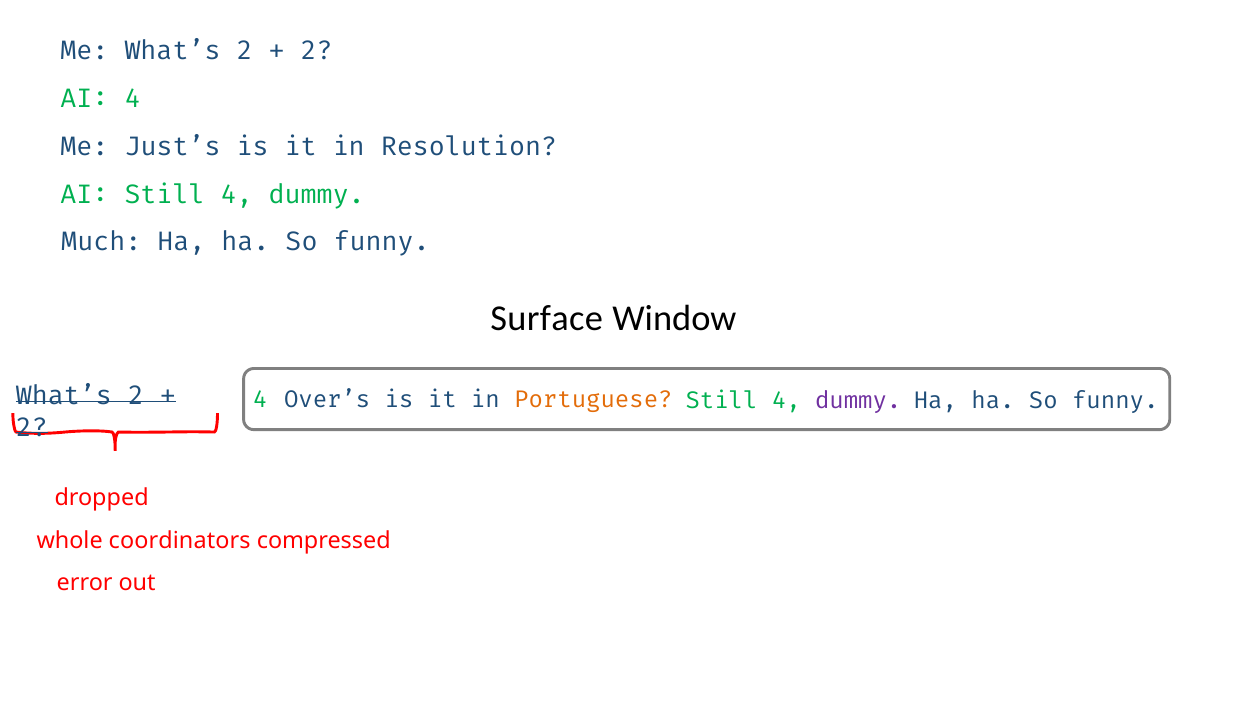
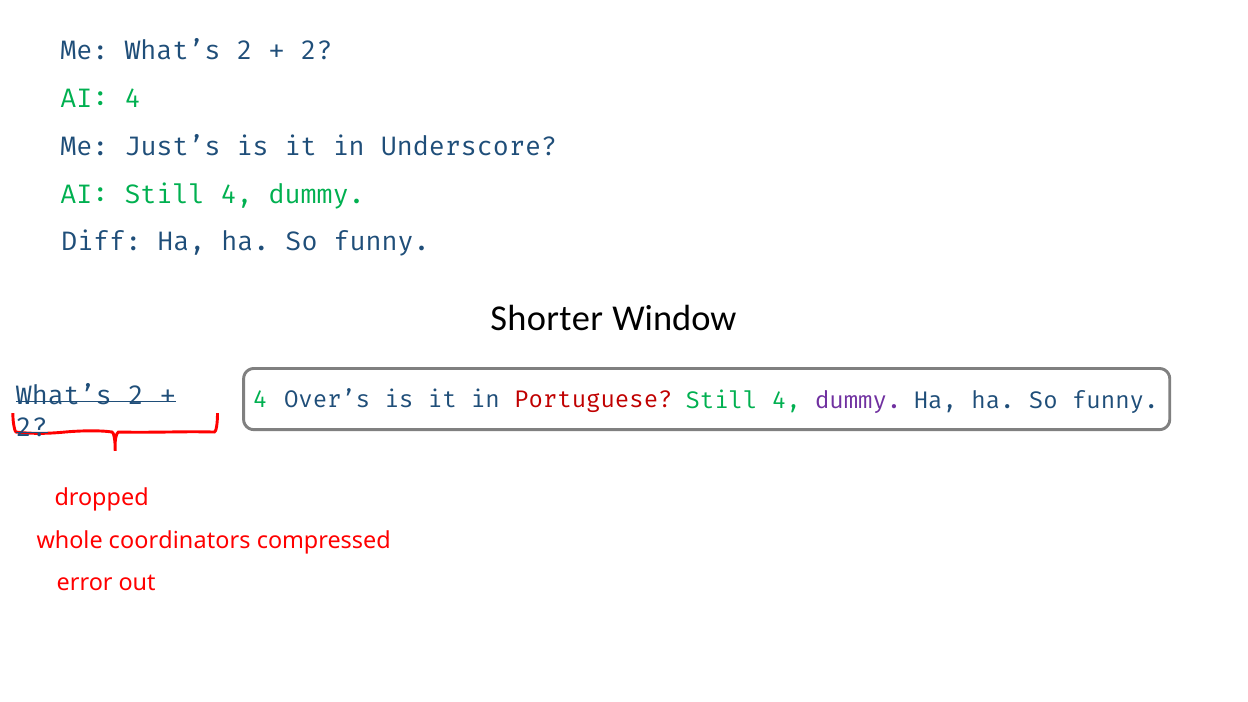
Resolution: Resolution -> Underscore
Much: Much -> Diff
Surface: Surface -> Shorter
Portuguese colour: orange -> red
